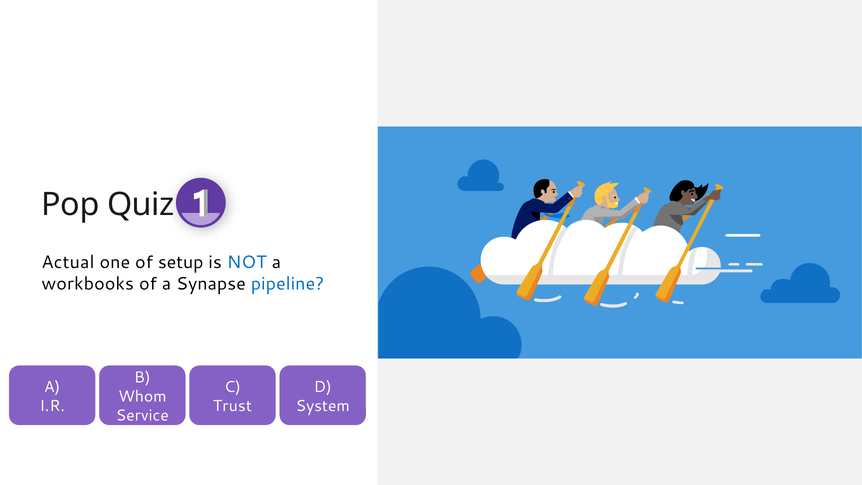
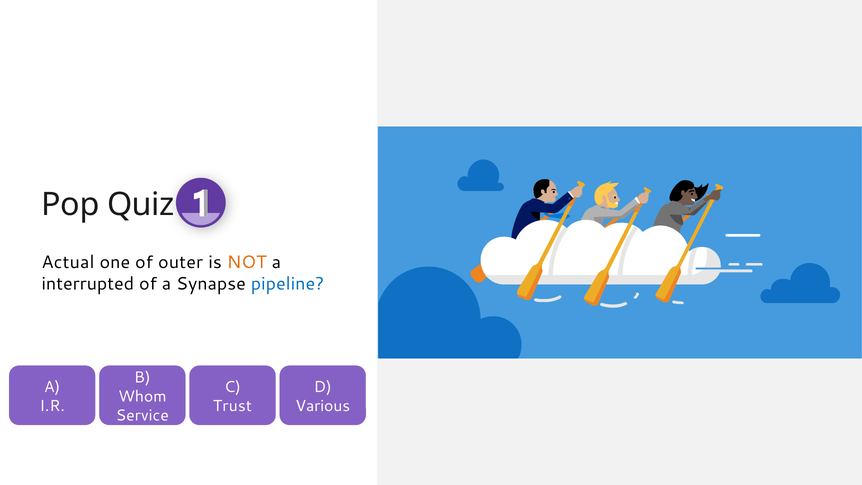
setup: setup -> outer
NOT colour: blue -> orange
workbooks: workbooks -> interrupted
System: System -> Various
